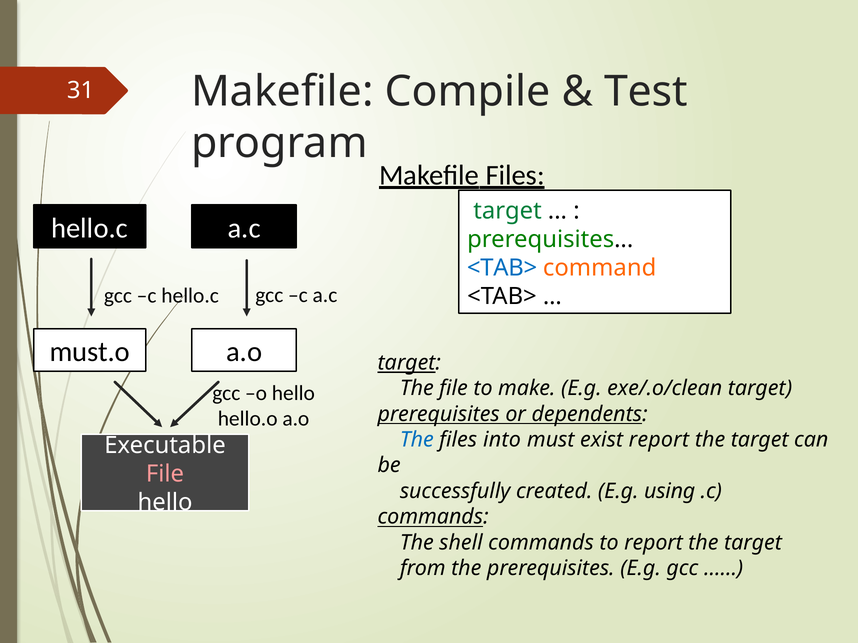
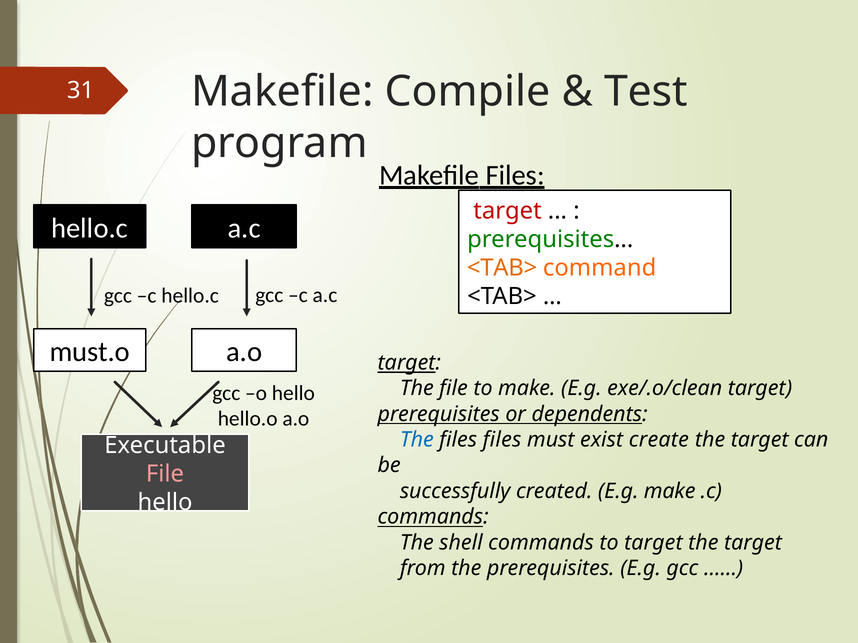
target at (508, 211) colour: green -> red
<TAB> at (502, 268) colour: blue -> orange
files into: into -> files
exist report: report -> create
E.g using: using -> make
to report: report -> target
